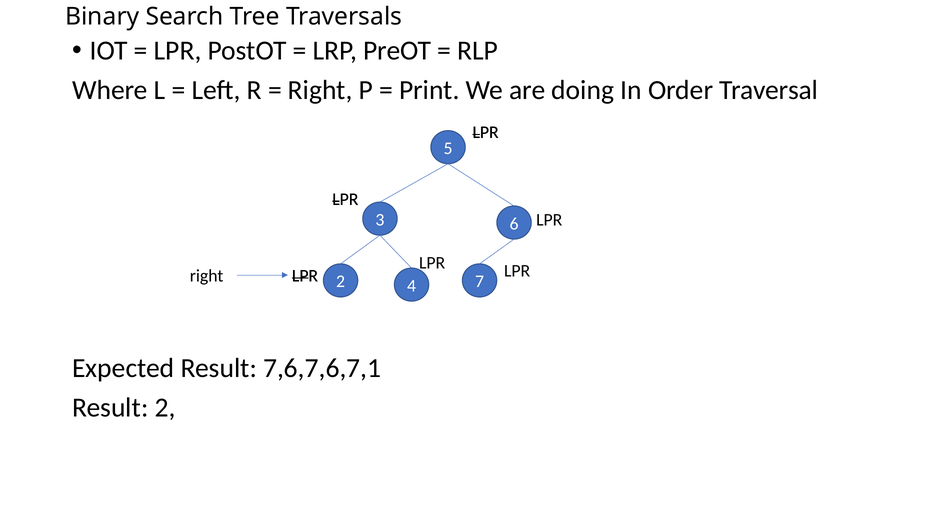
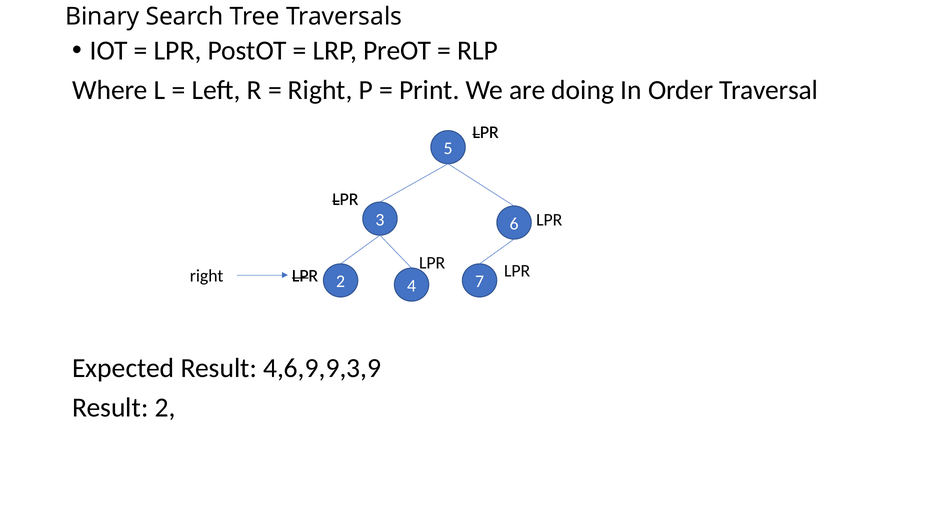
7,6,7,6,7,1: 7,6,7,6,7,1 -> 4,6,9,9,3,9
